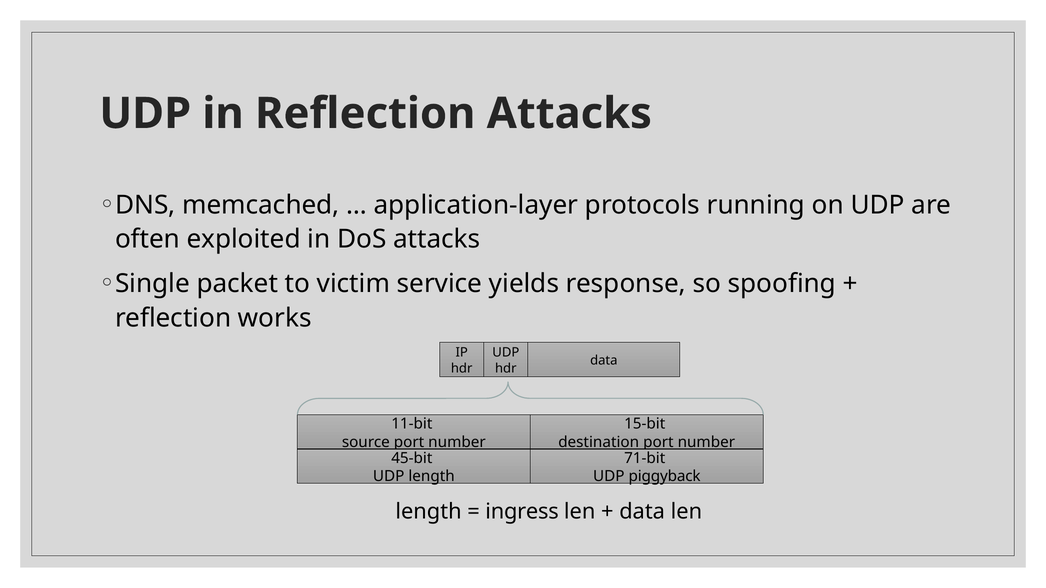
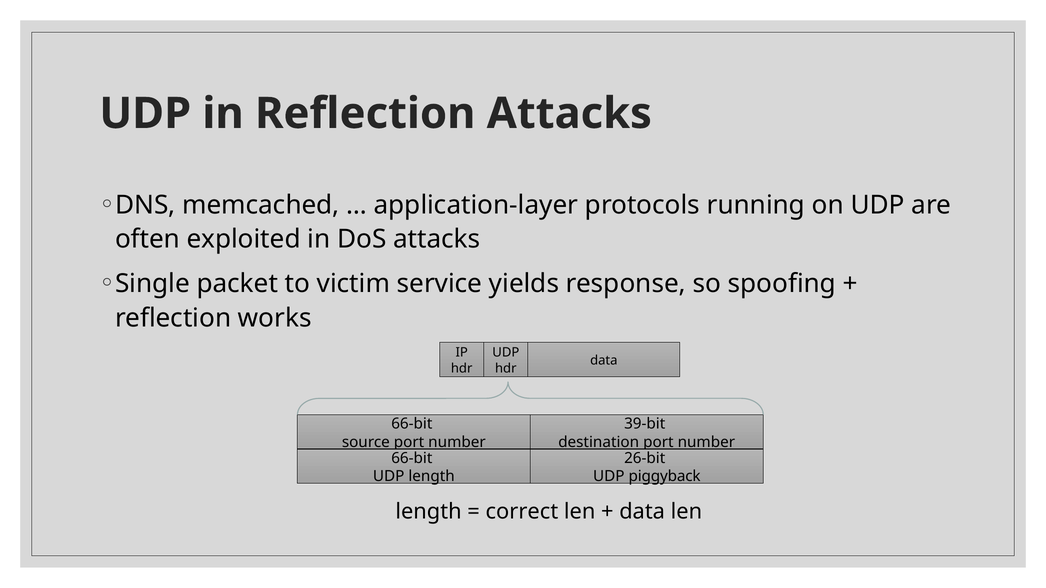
11-bit at (412, 424): 11-bit -> 66-bit
15-bit: 15-bit -> 39-bit
45-bit at (412, 458): 45-bit -> 66-bit
71-bit: 71-bit -> 26-bit
ingress: ingress -> correct
